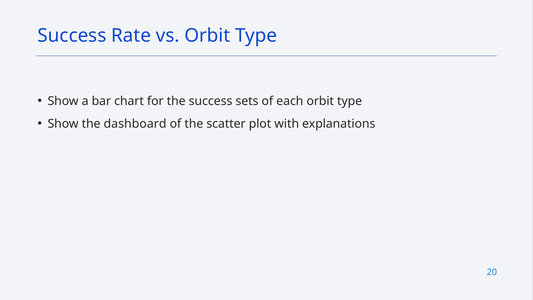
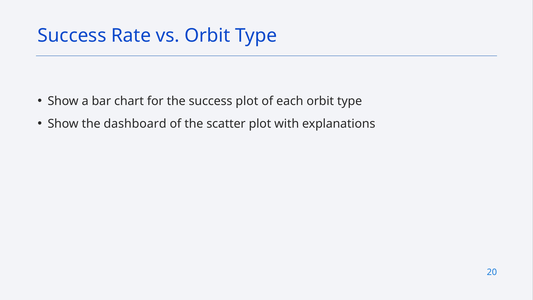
success sets: sets -> plot
